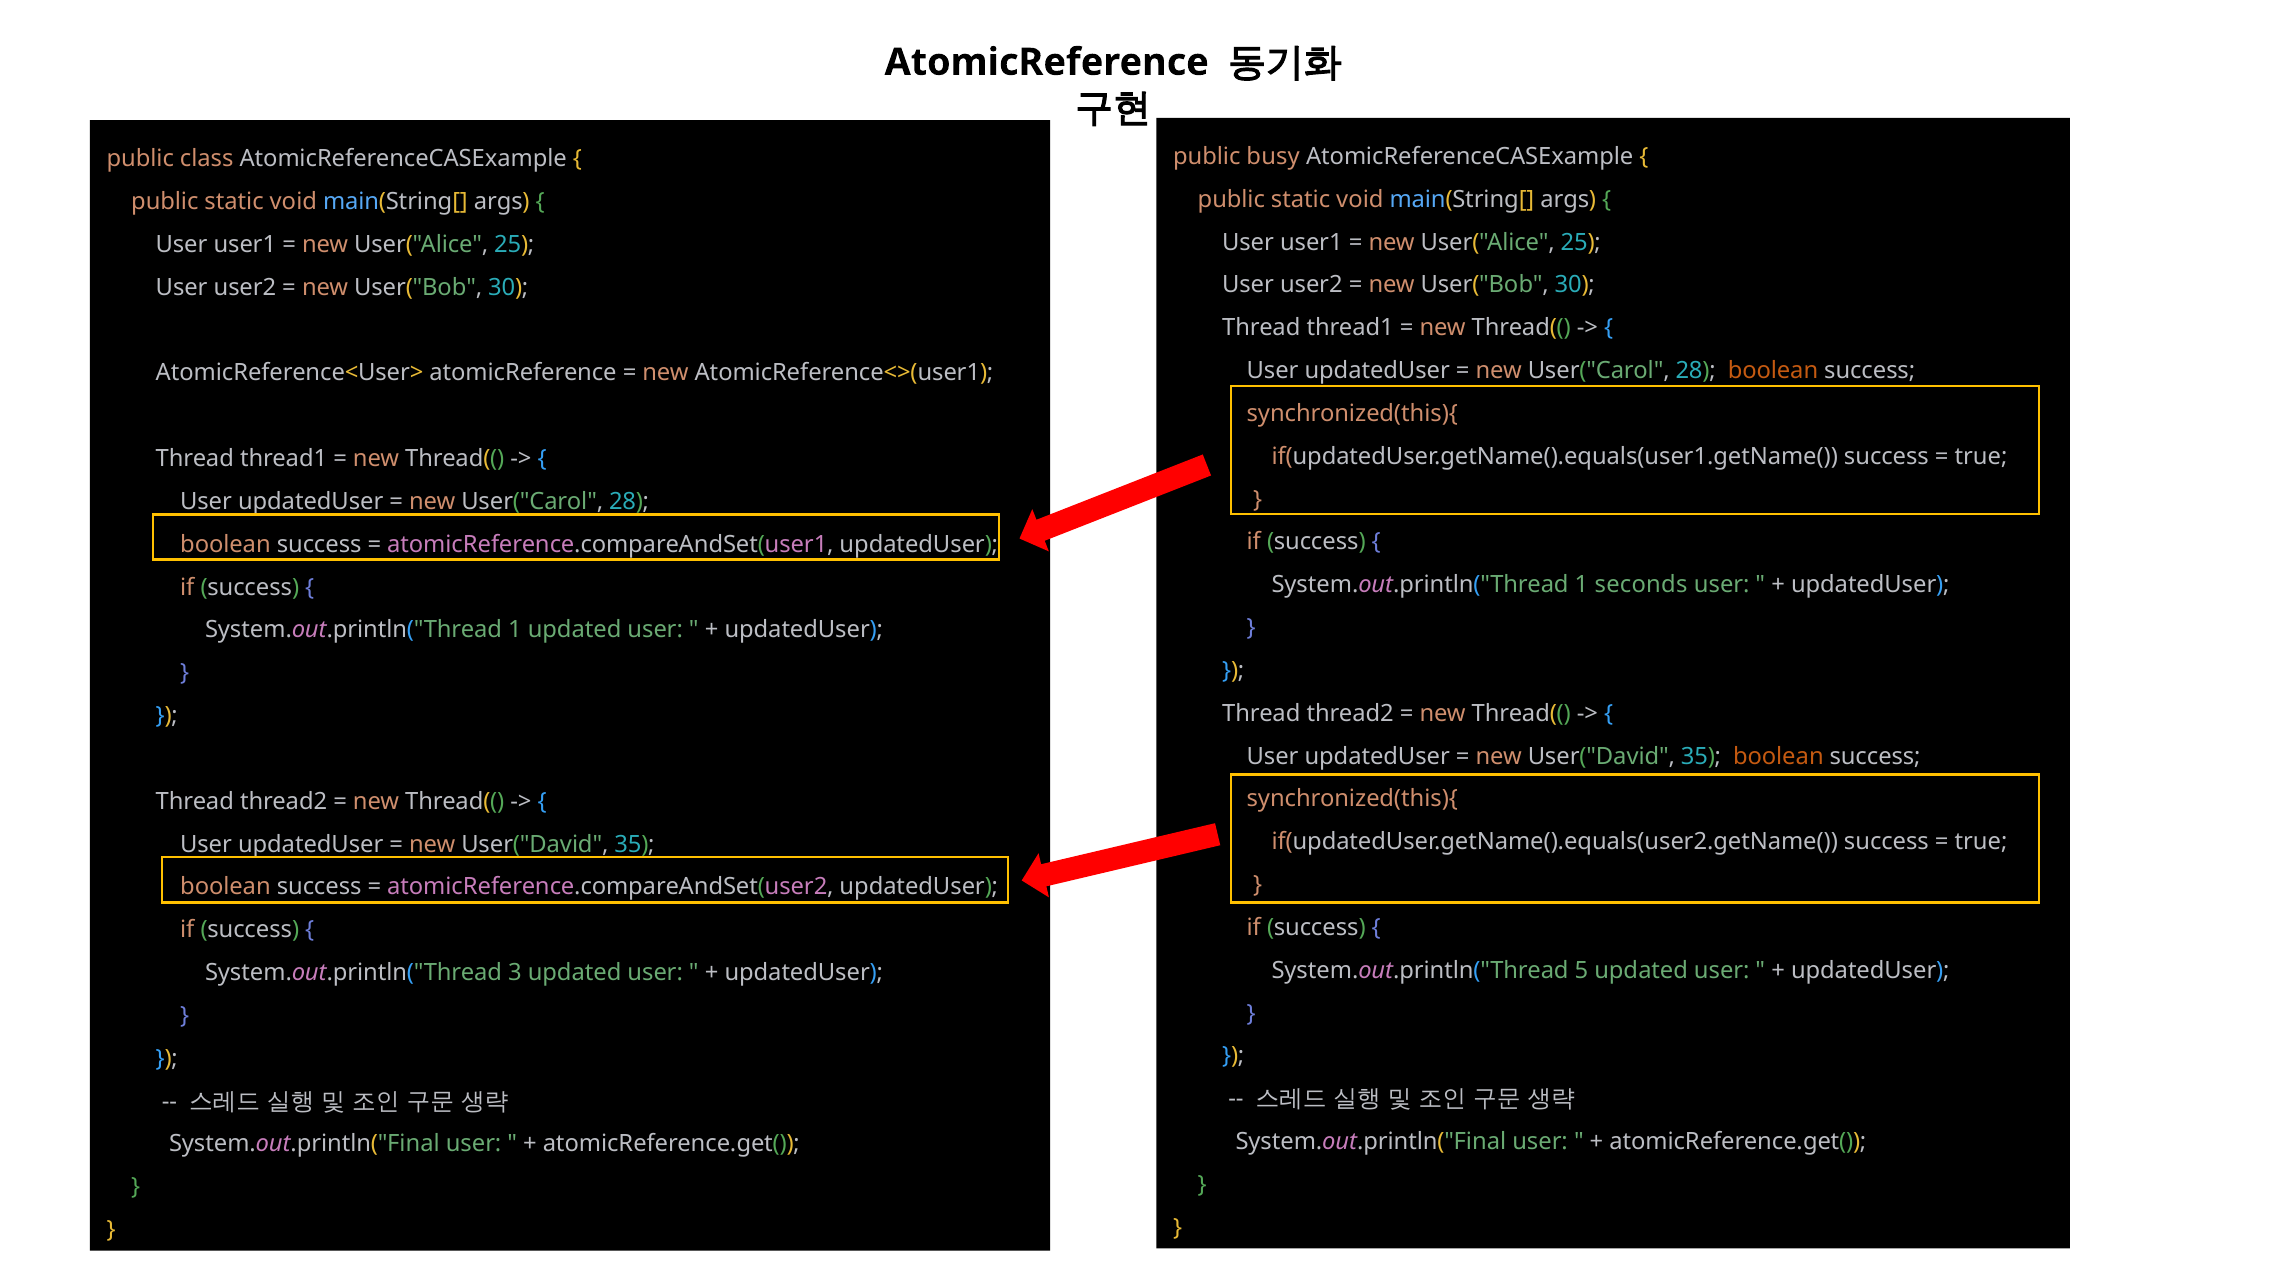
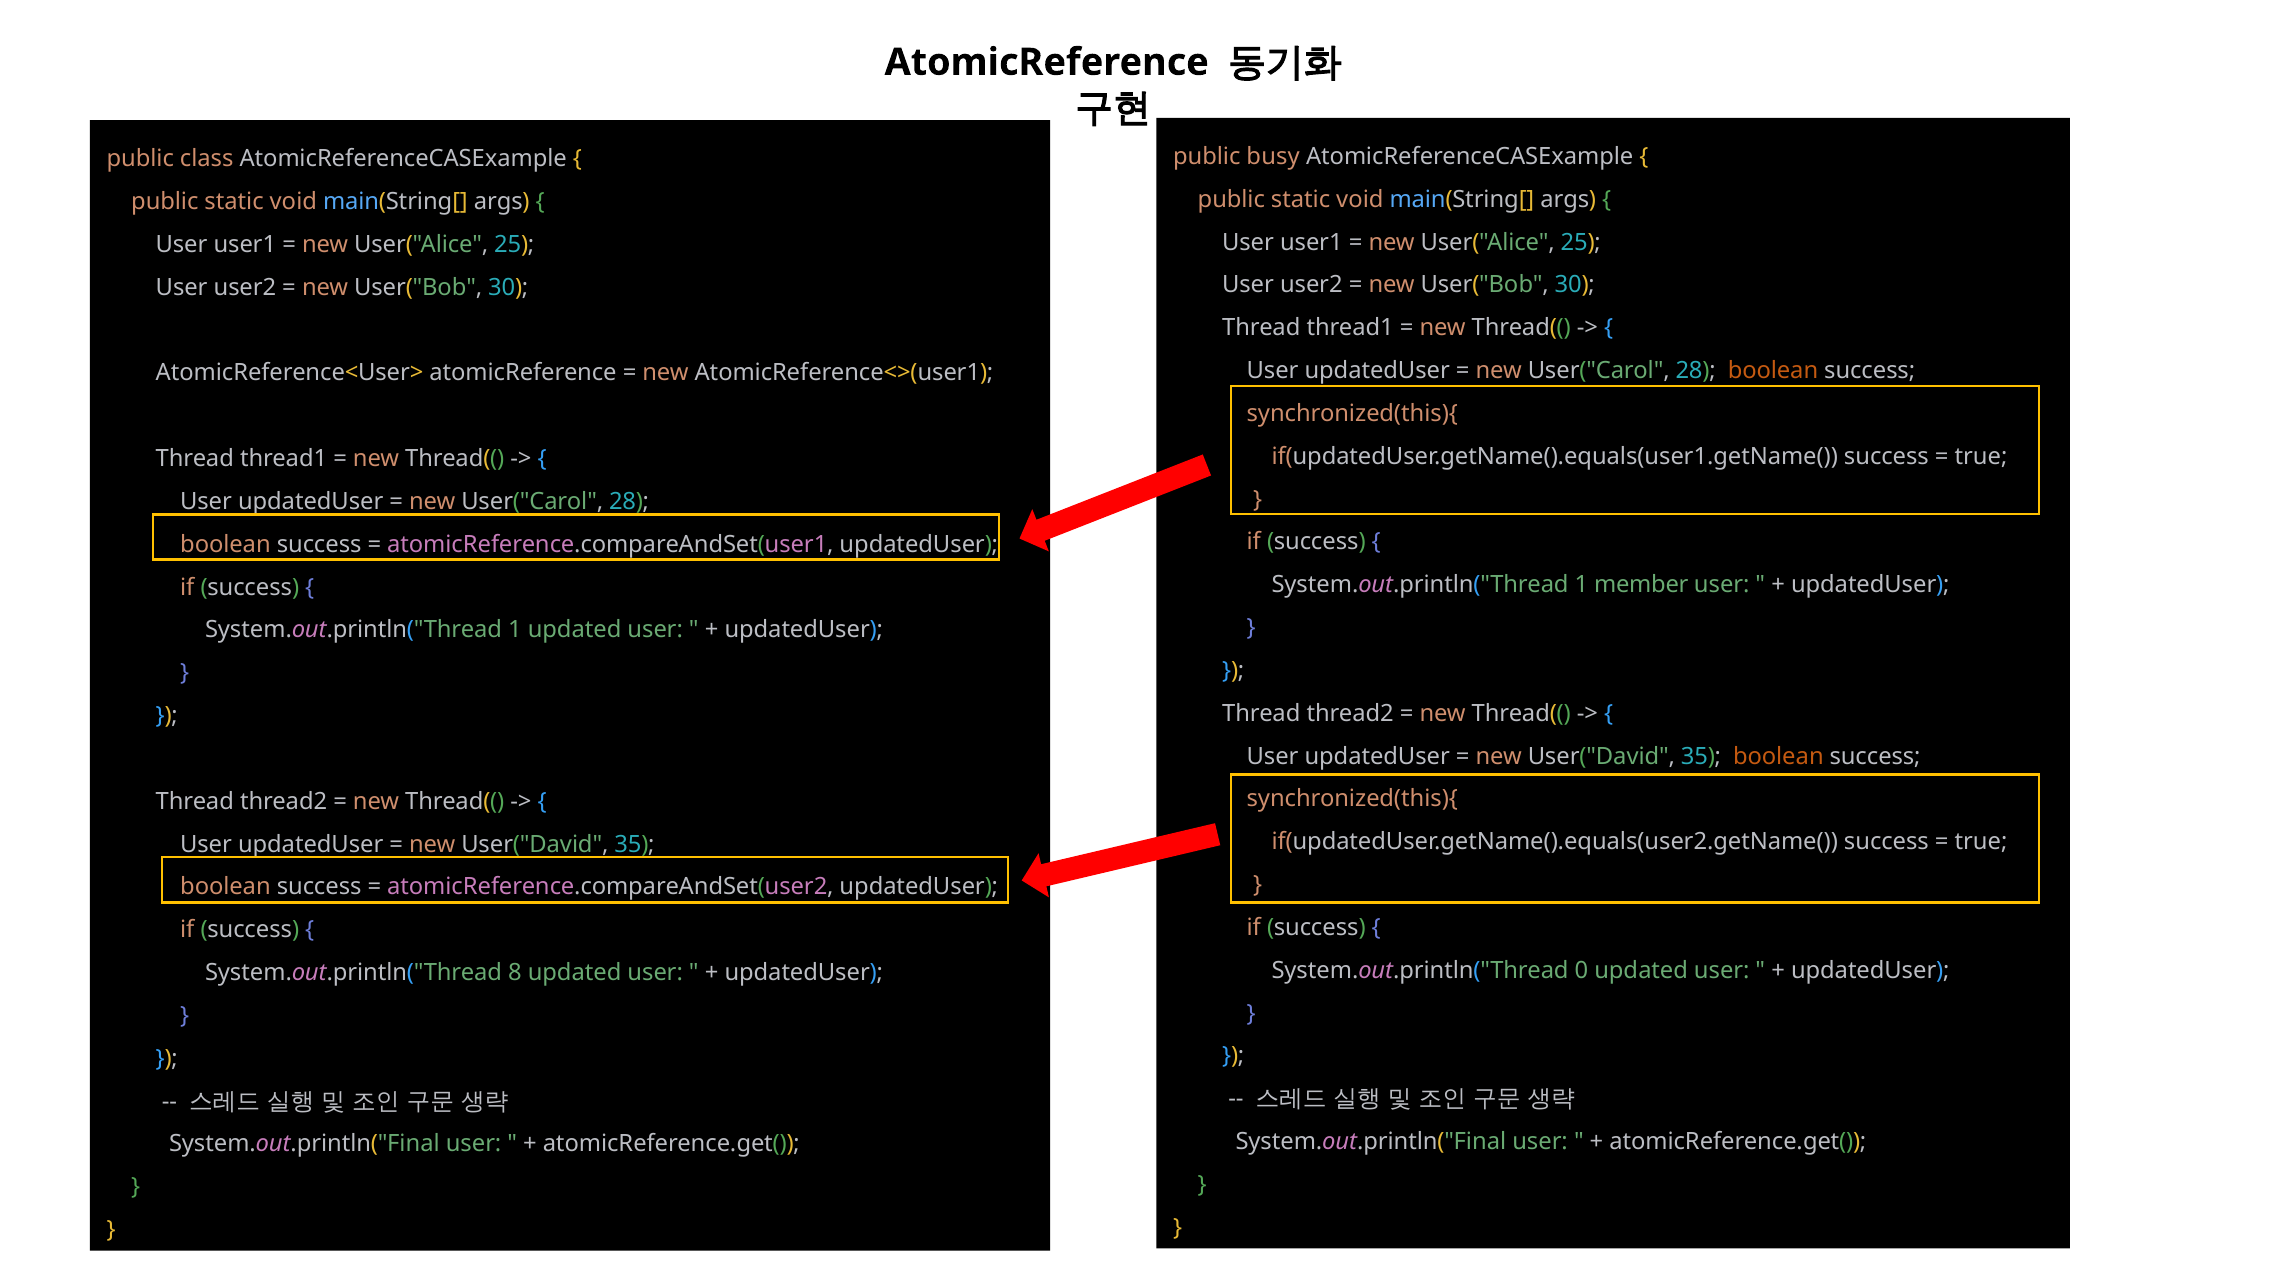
seconds: seconds -> member
5: 5 -> 0
3: 3 -> 8
